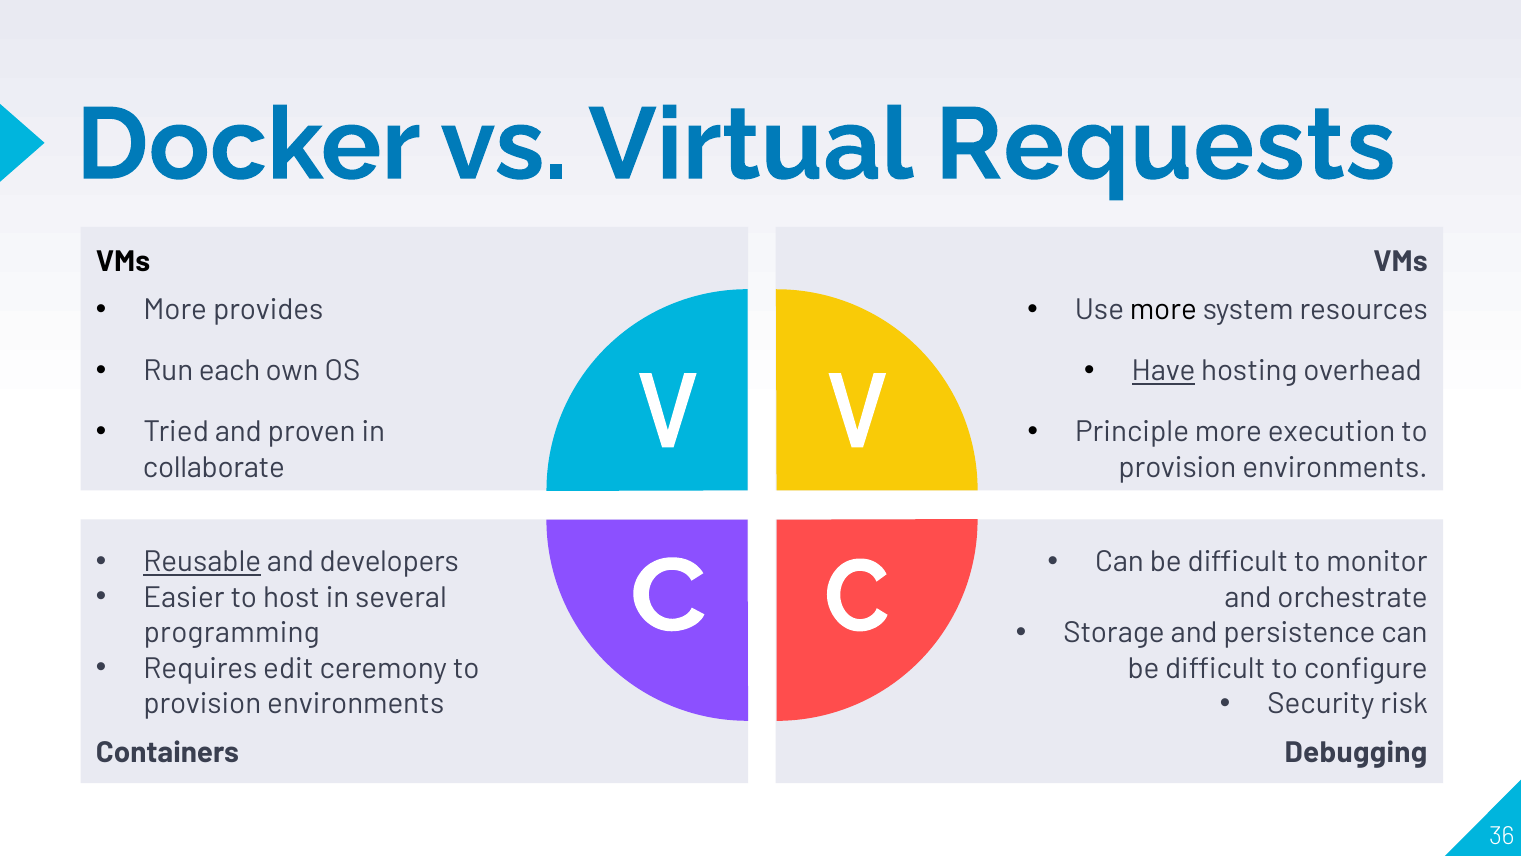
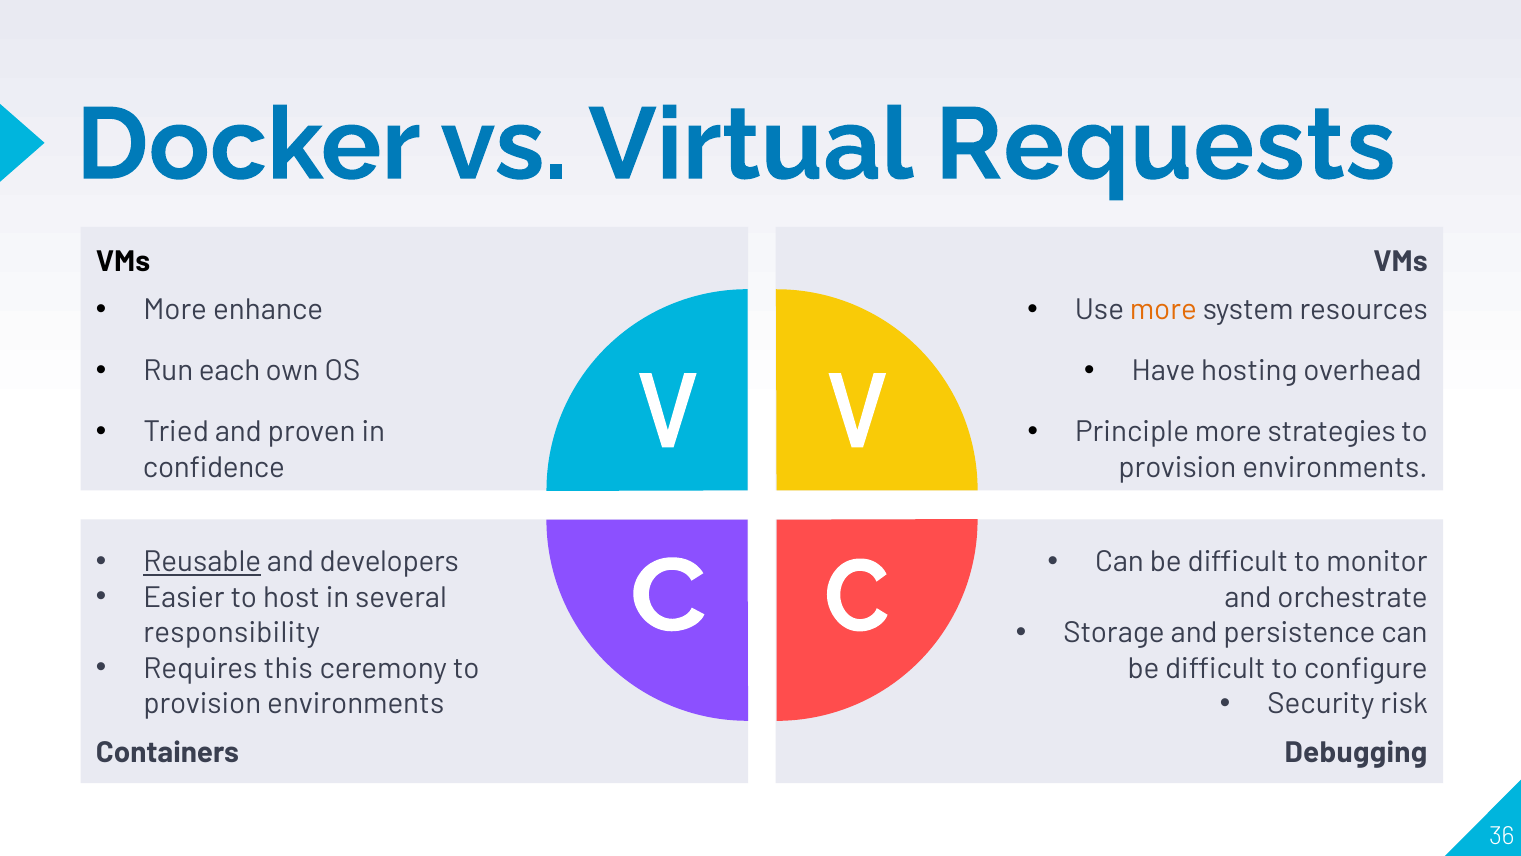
provides: provides -> enhance
more at (1163, 310) colour: black -> orange
Have underline: present -> none
execution: execution -> strategies
collaborate: collaborate -> confidence
programming: programming -> responsibility
edit: edit -> this
